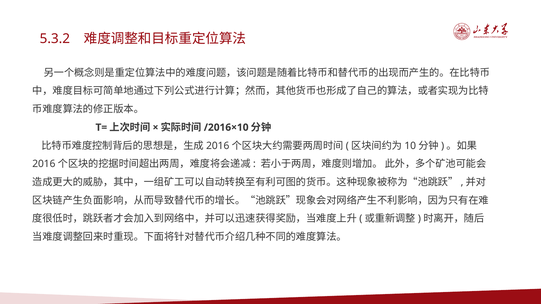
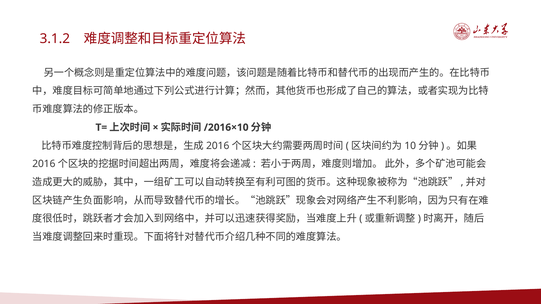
5.3.2: 5.3.2 -> 3.1.2
